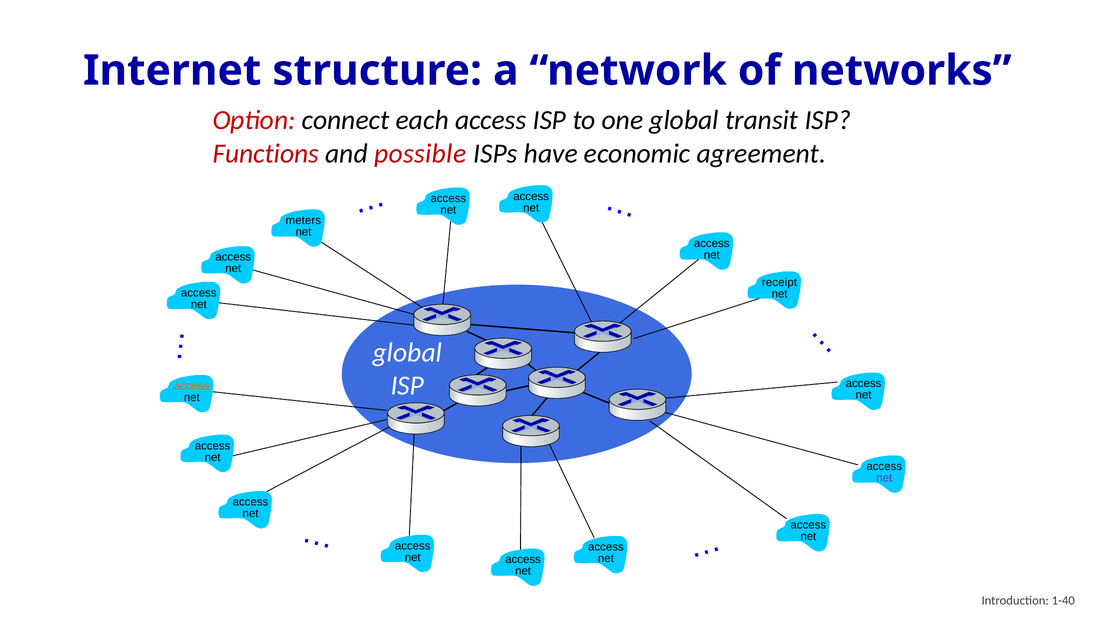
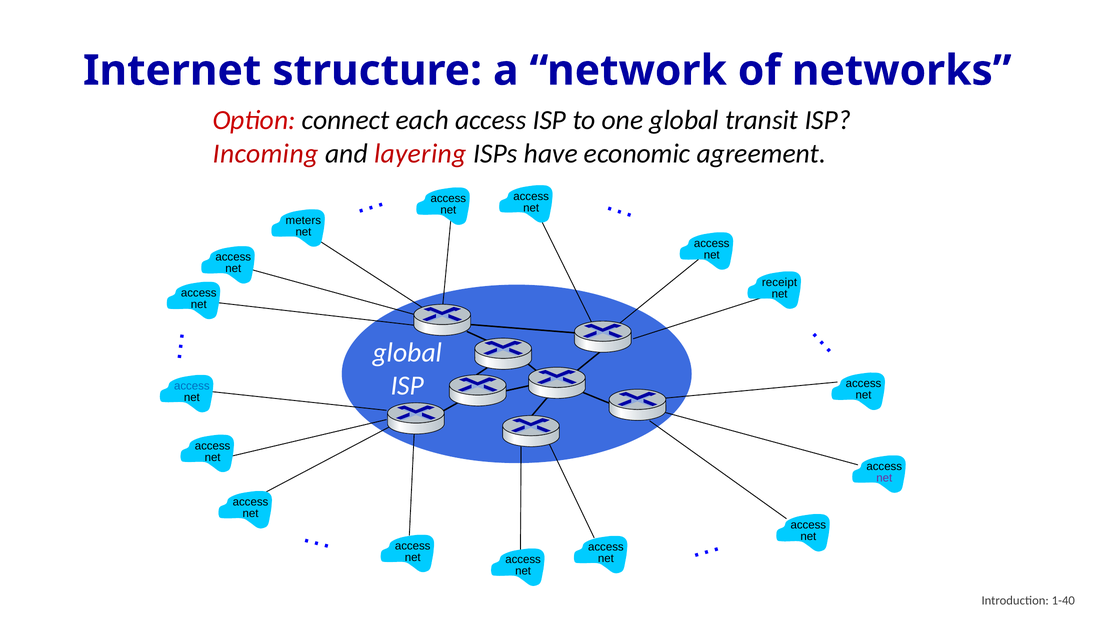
Functions: Functions -> Incoming
possible: possible -> layering
access at (192, 386) colour: orange -> blue
